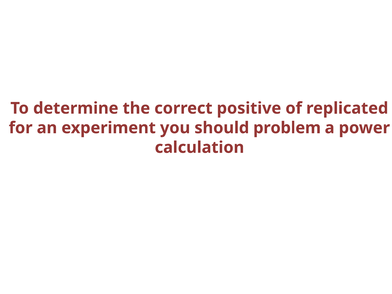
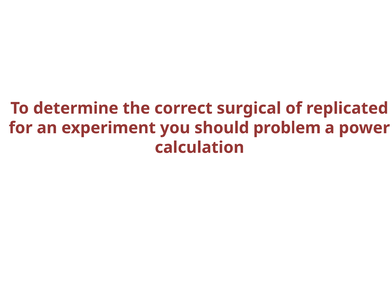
positive: positive -> surgical
